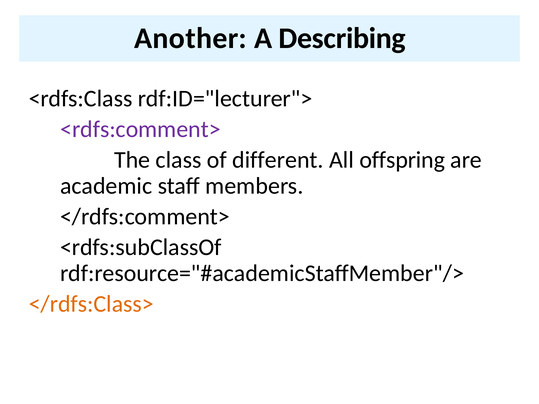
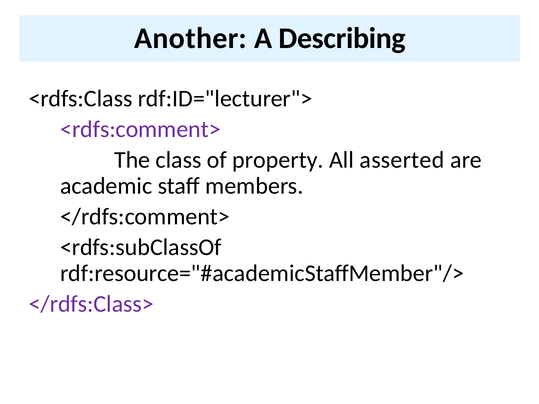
different: different -> property
offspring: offspring -> asserted
</rdfs:Class> colour: orange -> purple
